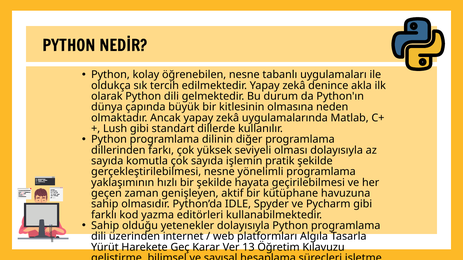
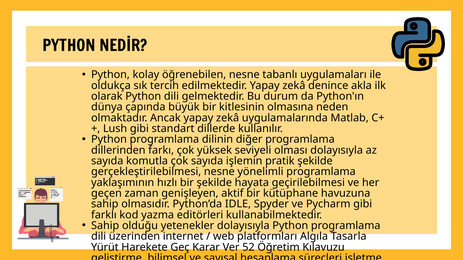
13: 13 -> 52
